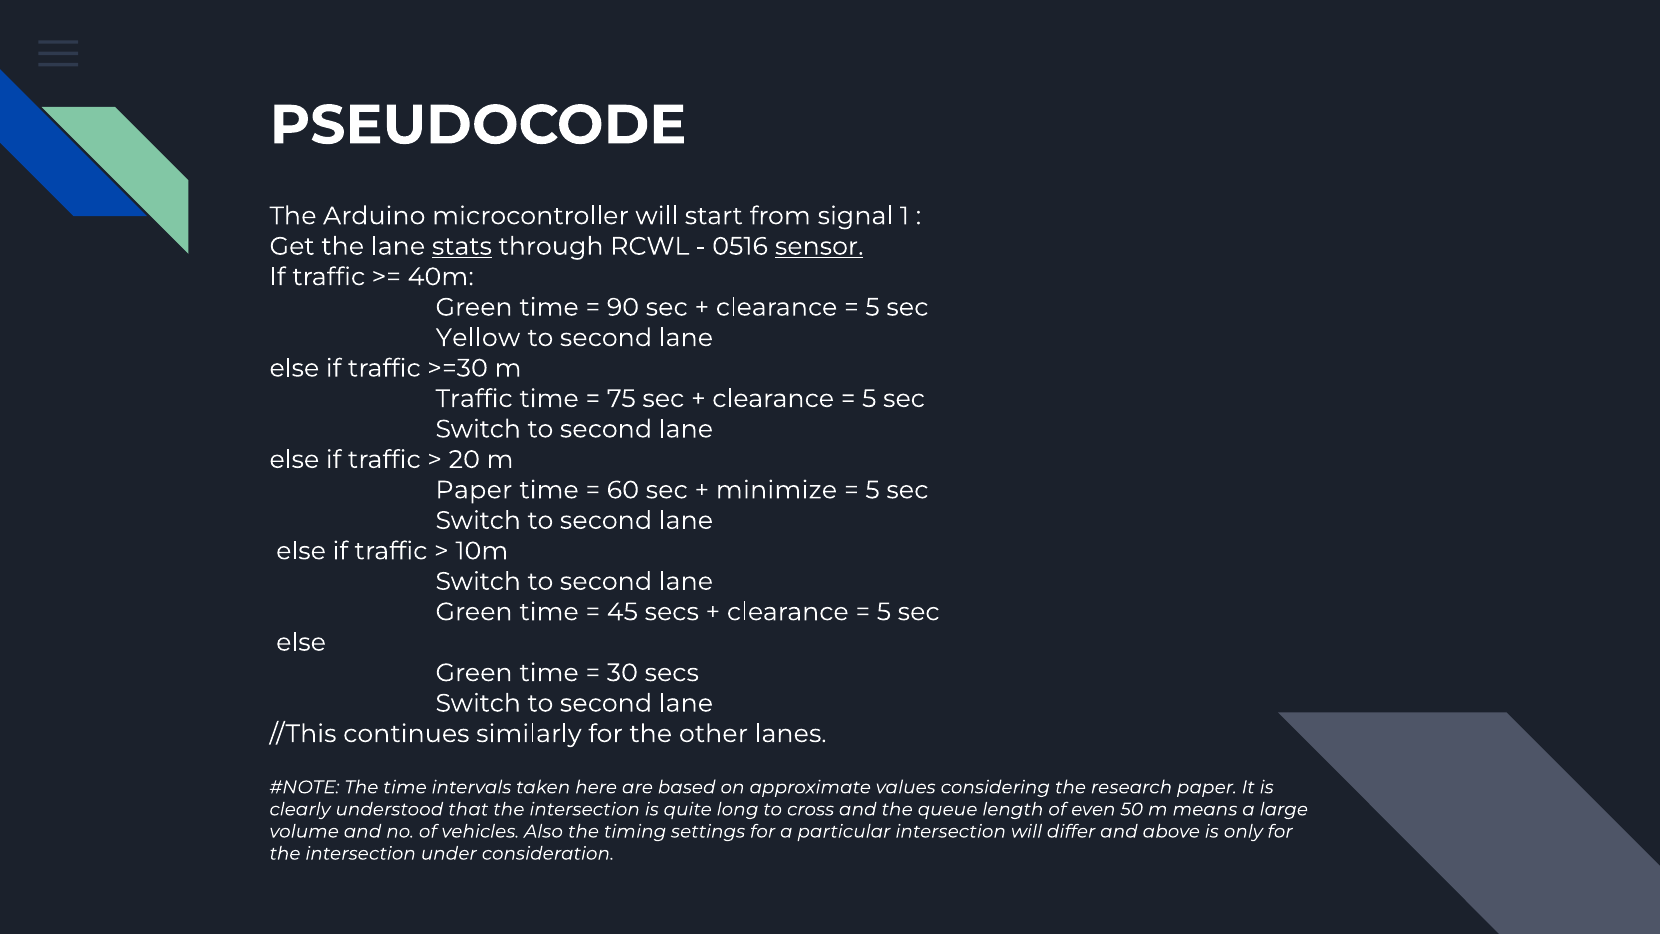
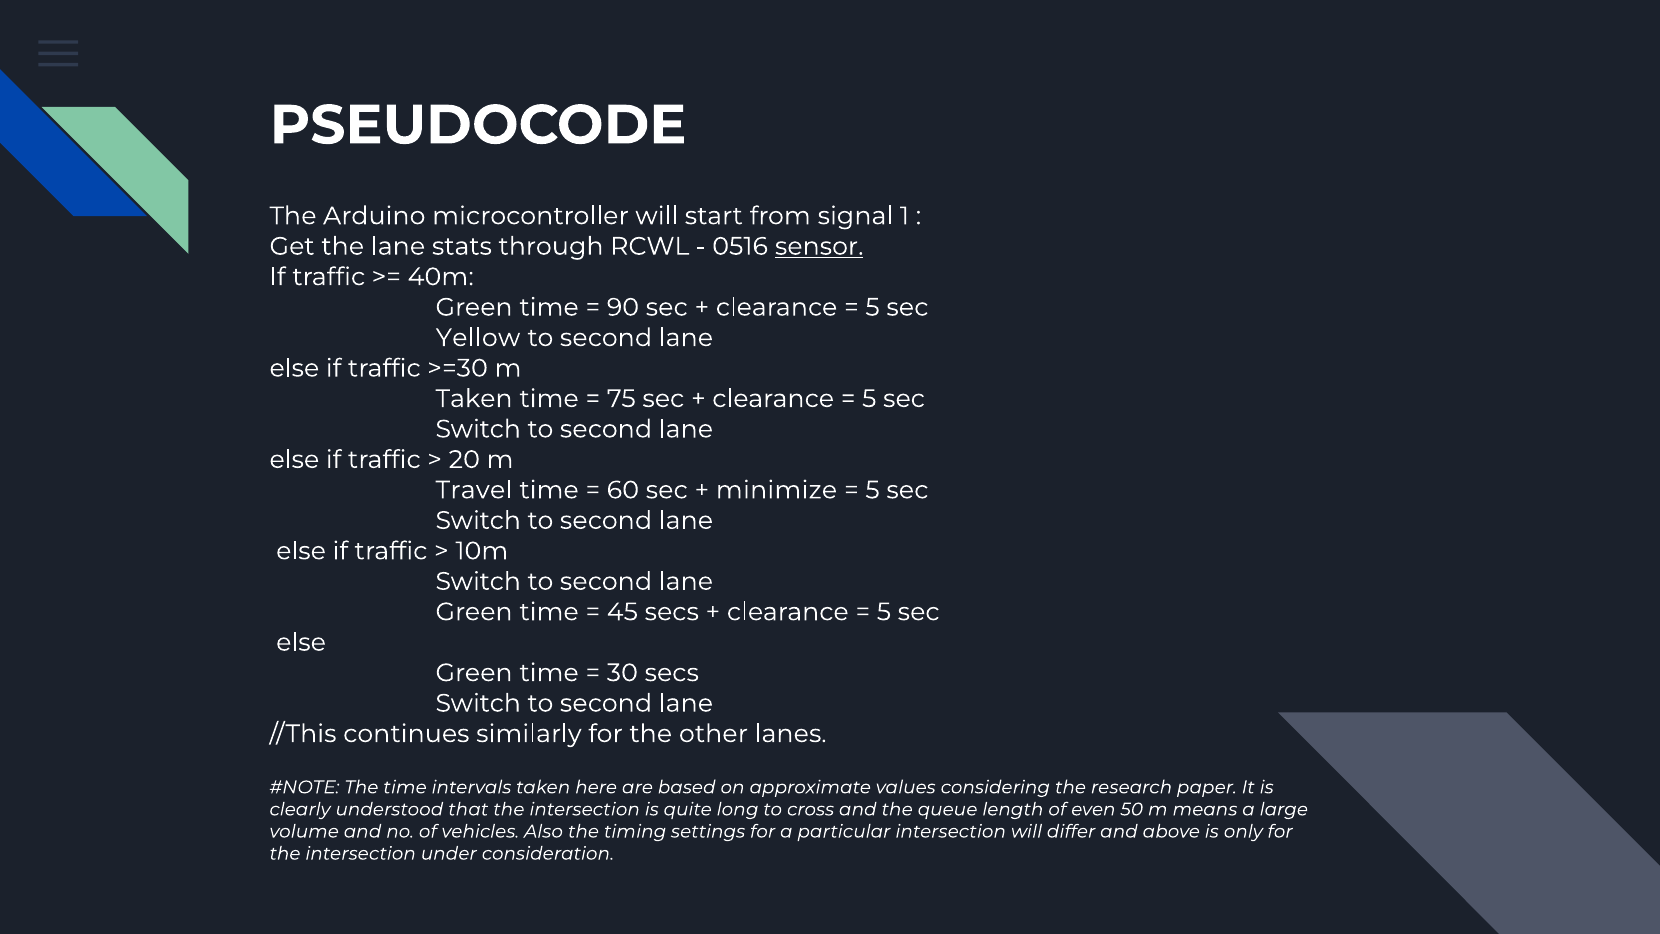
stats underline: present -> none
Traffic at (474, 399): Traffic -> Taken
Paper at (474, 490): Paper -> Travel
